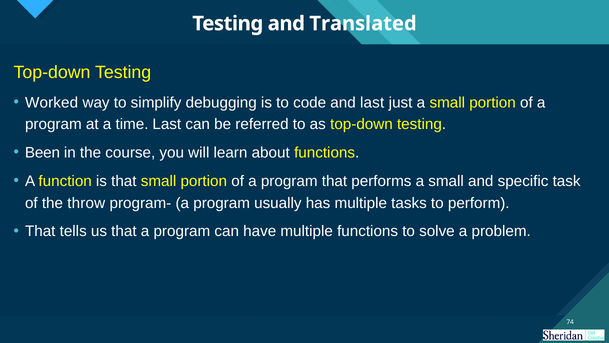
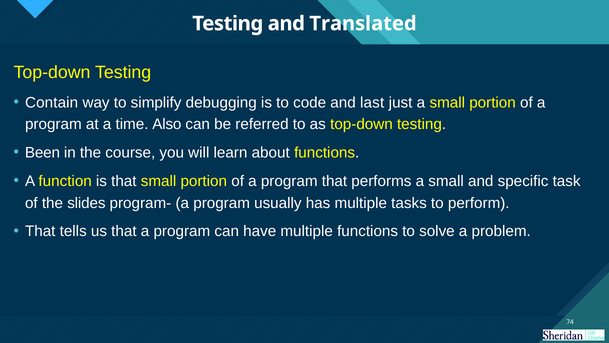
Worked: Worked -> Contain
time Last: Last -> Also
throw: throw -> slides
